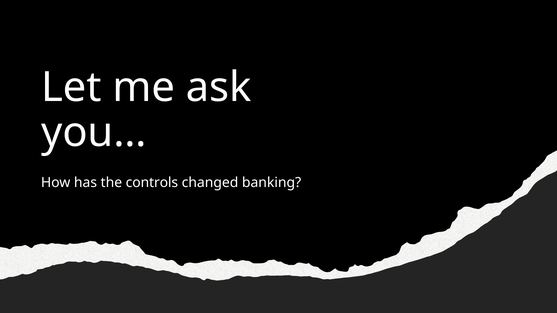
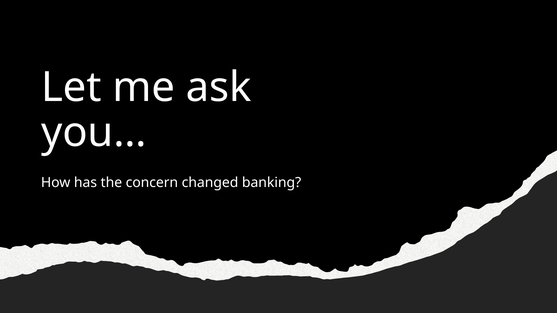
controls: controls -> concern
